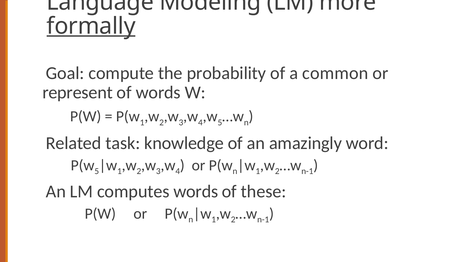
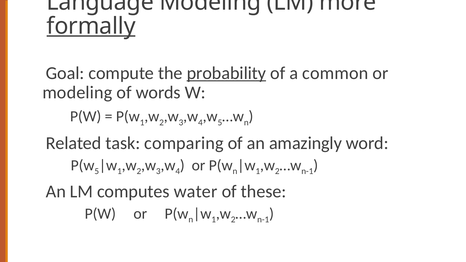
probability underline: none -> present
represent at (78, 93): represent -> modeling
knowledge: knowledge -> comparing
computes words: words -> water
